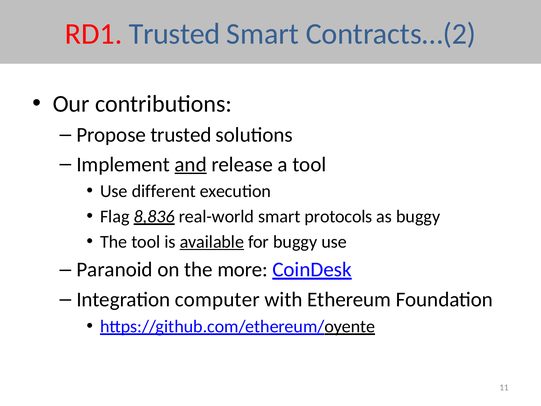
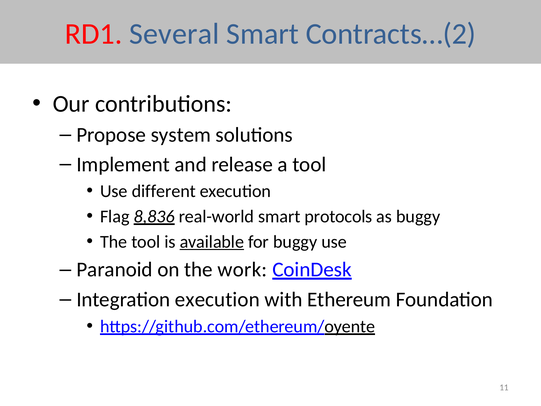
RD1 Trusted: Trusted -> Several
Propose trusted: trusted -> system
and underline: present -> none
more: more -> work
Integration computer: computer -> execution
